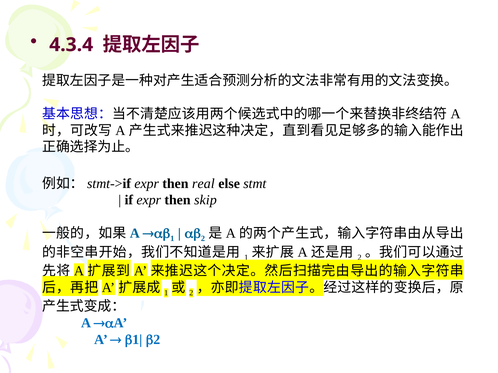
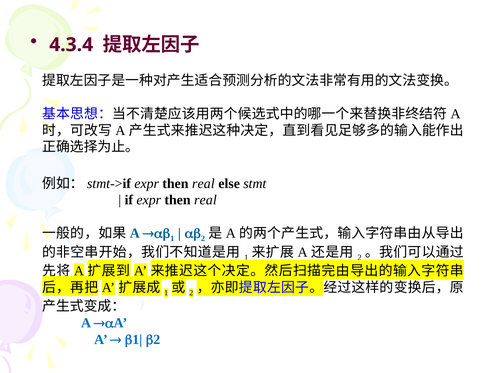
if expr then skip: skip -> real
